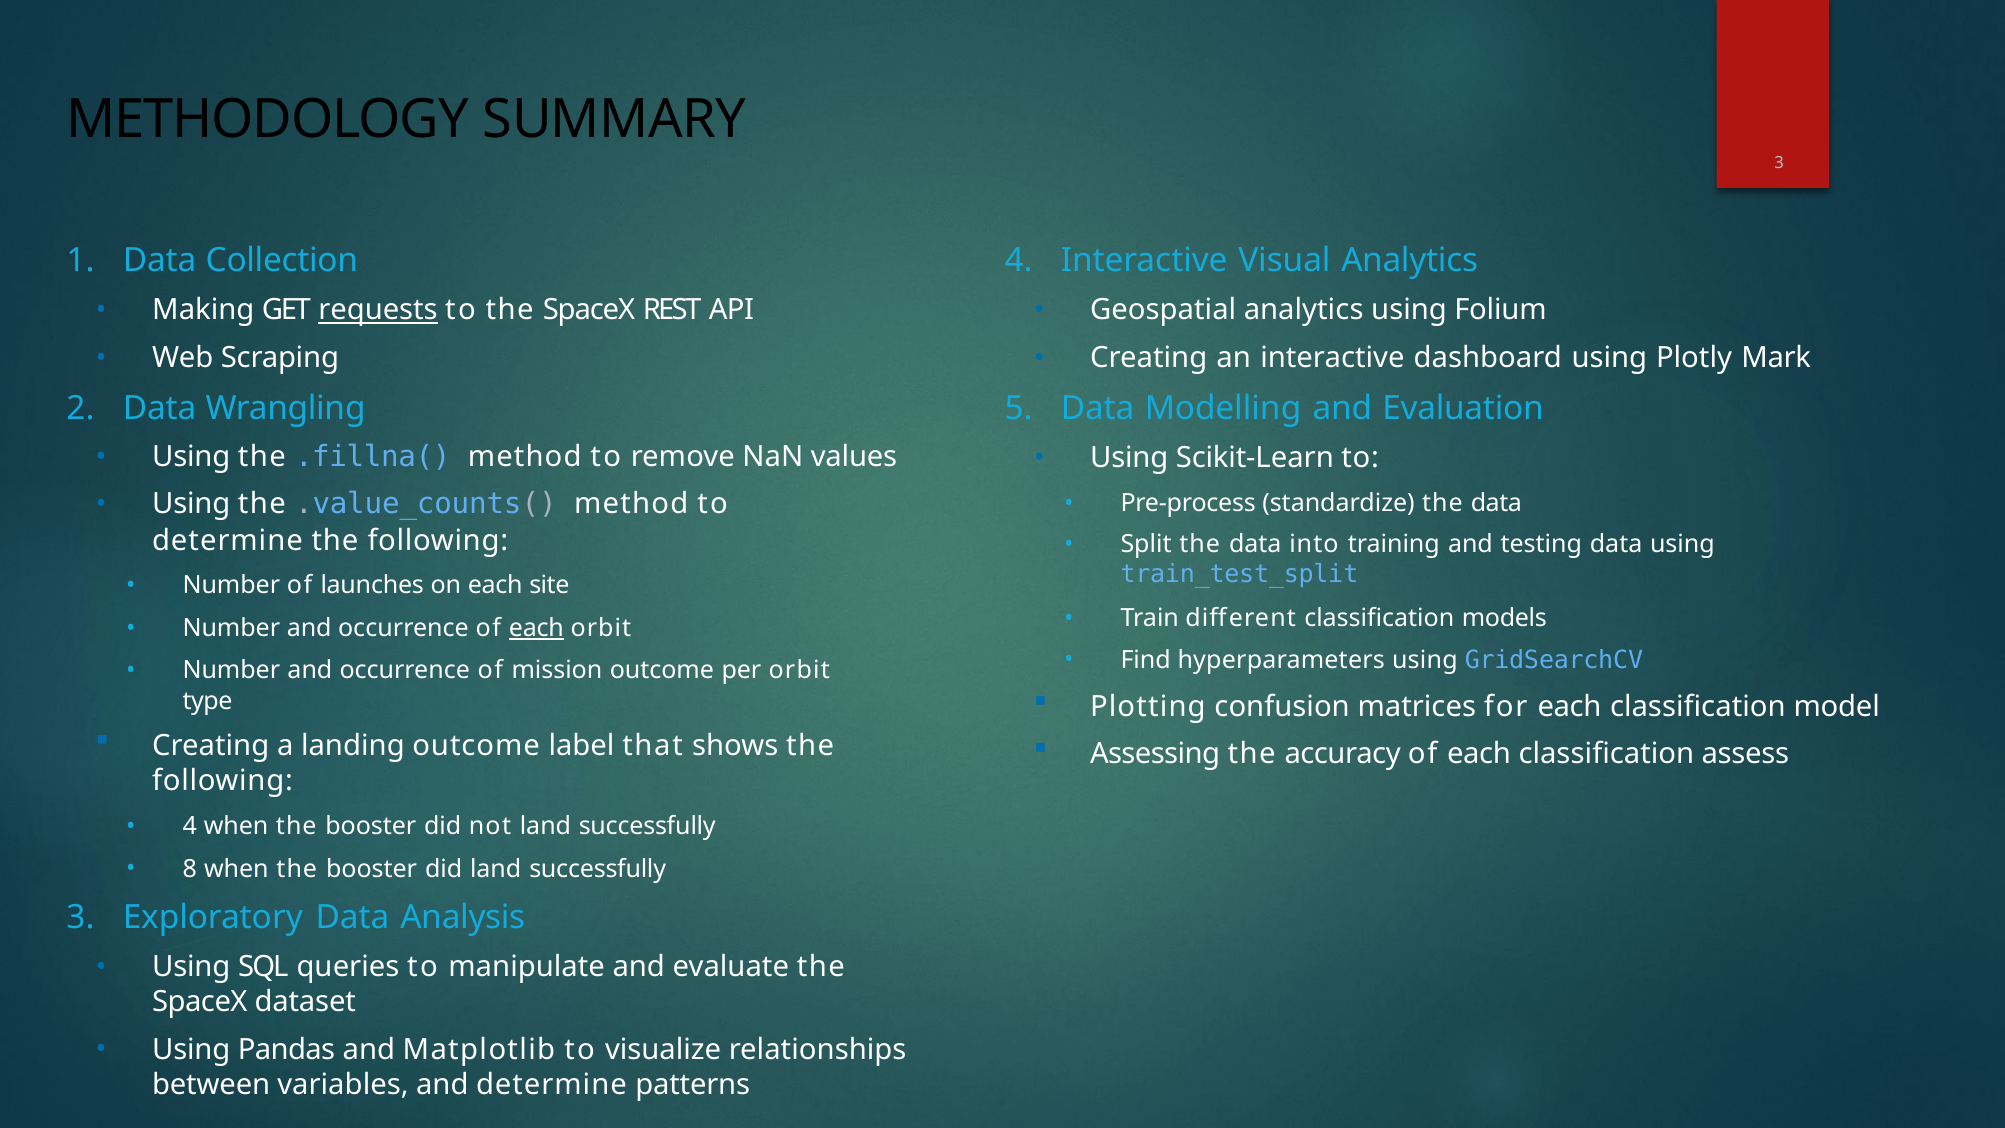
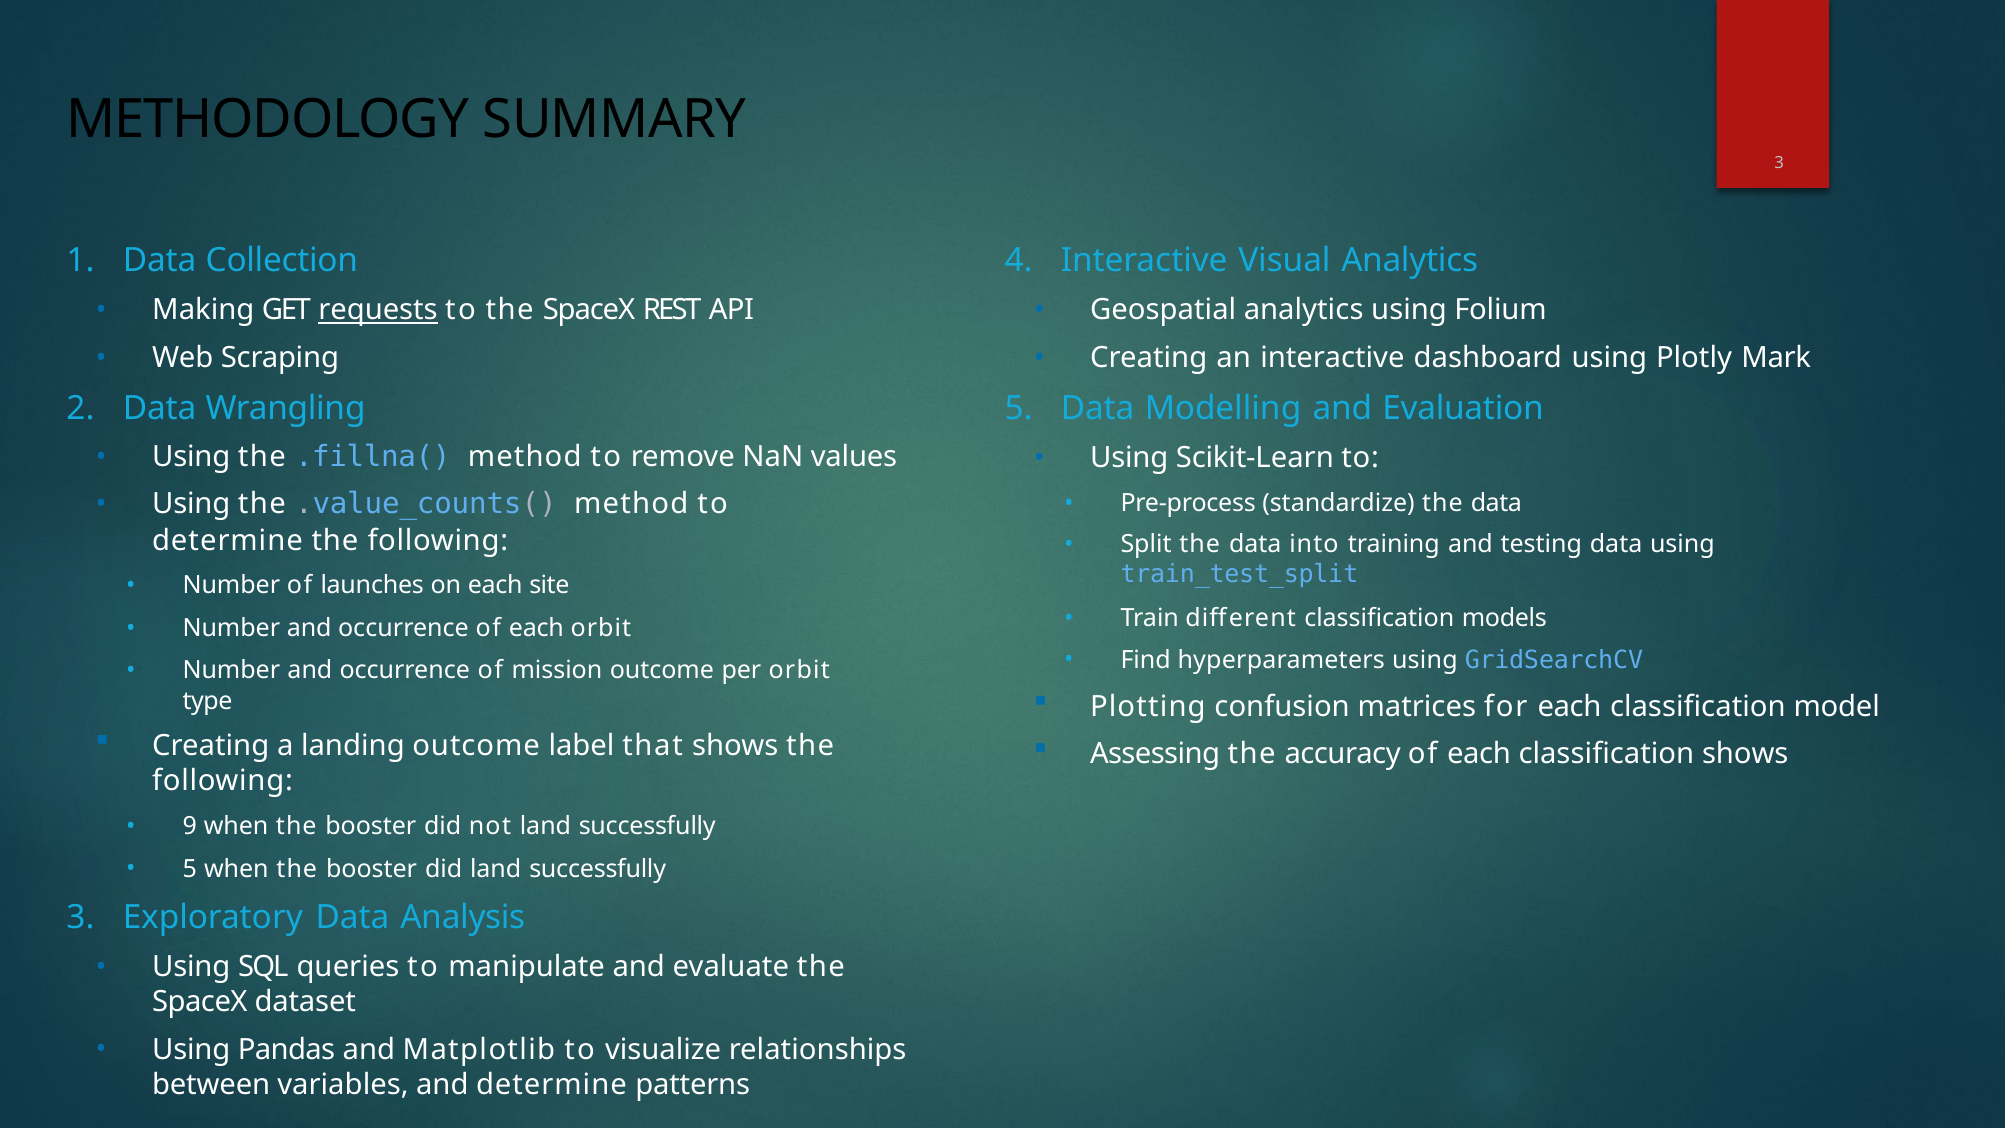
each at (536, 628) underline: present -> none
classification assess: assess -> shows
4 at (190, 826): 4 -> 9
8 at (190, 869): 8 -> 5
